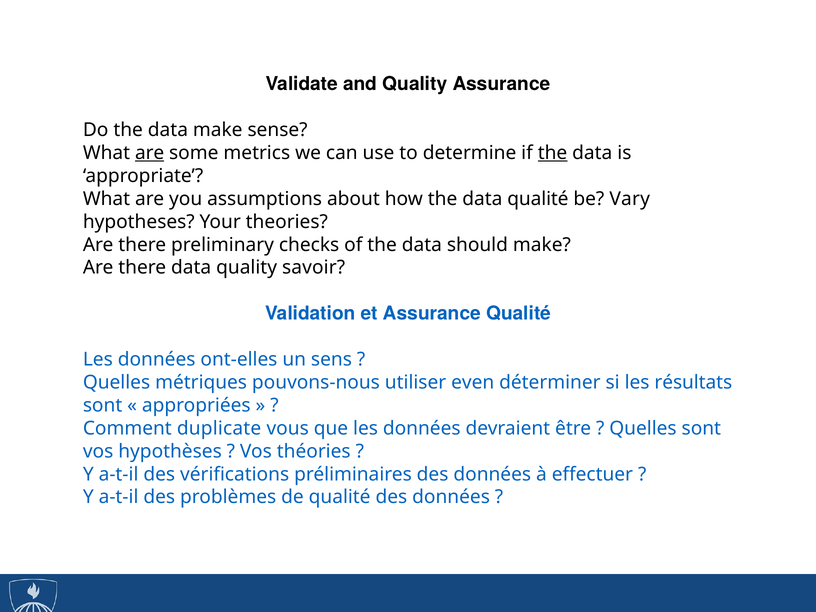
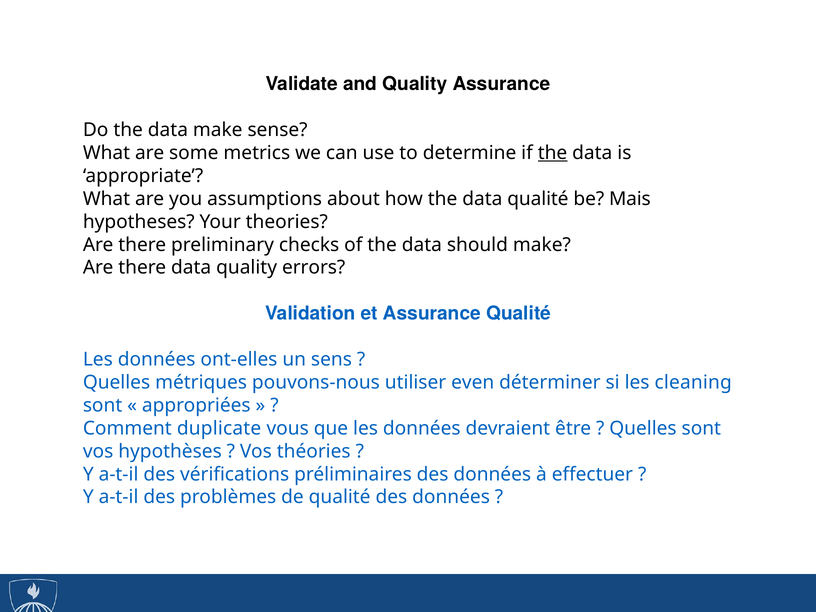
are at (150, 153) underline: present -> none
Vary: Vary -> Mais
savoir: savoir -> errors
résultats: résultats -> cleaning
